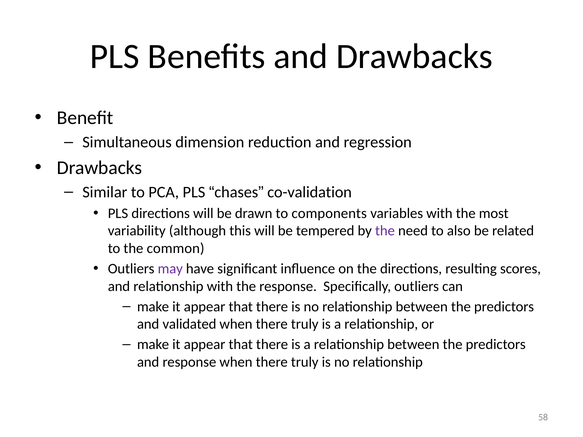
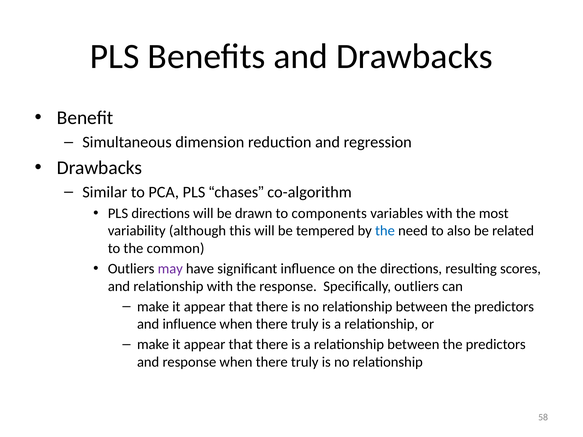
co-validation: co-validation -> co-algorithm
the at (385, 231) colour: purple -> blue
and validated: validated -> influence
